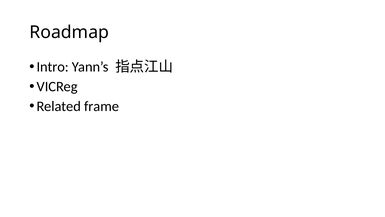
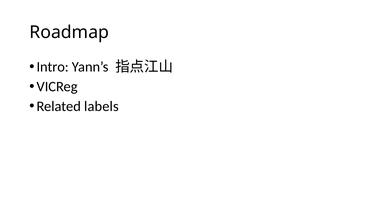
frame: frame -> labels
